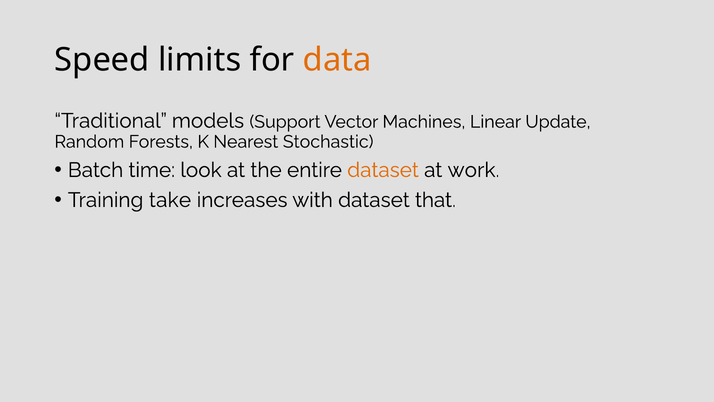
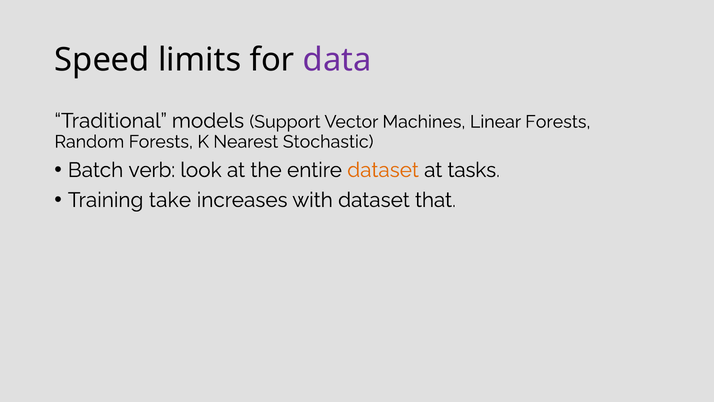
data colour: orange -> purple
Linear Update: Update -> Forests
time: time -> verb
work: work -> tasks
